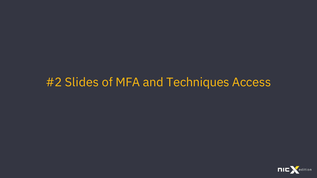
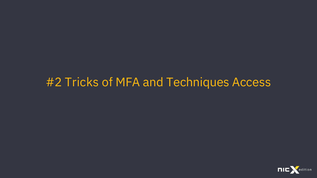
Slides: Slides -> Tricks
